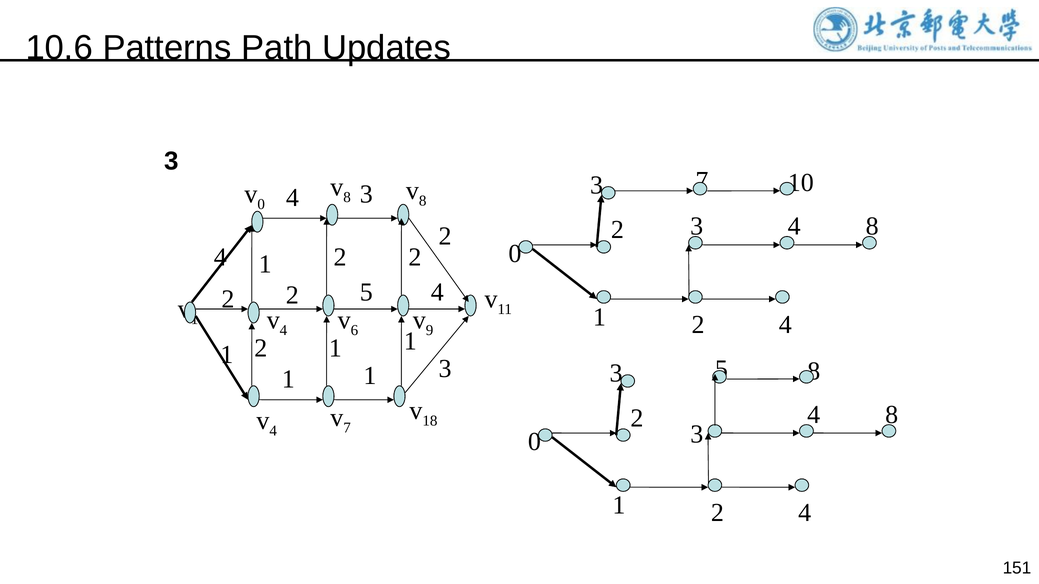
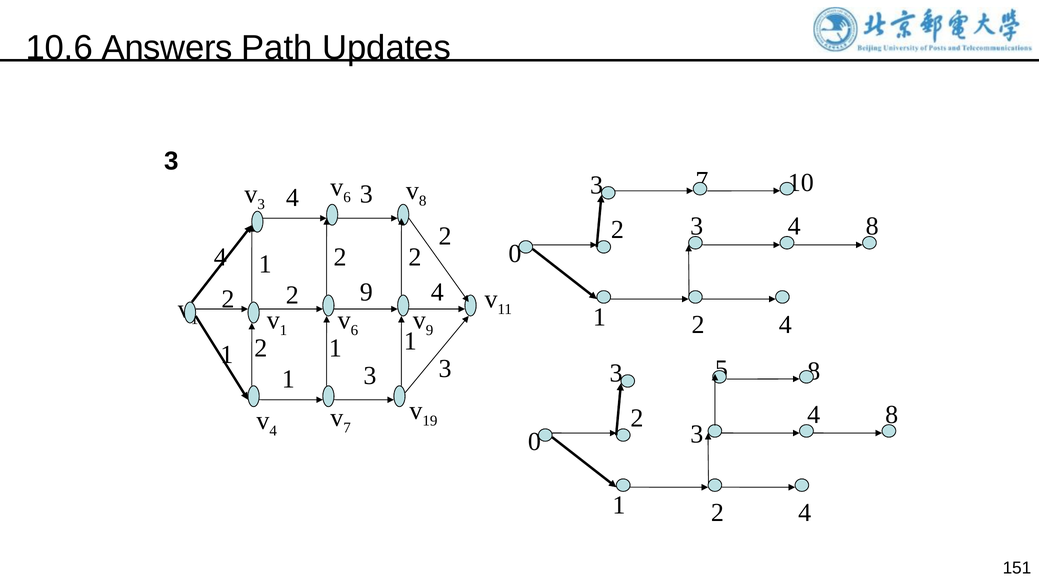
Patterns: Patterns -> Answers
8 at (347, 198): 8 -> 6
0 at (261, 205): 0 -> 3
2 5: 5 -> 9
4 at (283, 330): 4 -> 1
1 at (370, 376): 1 -> 3
18: 18 -> 19
